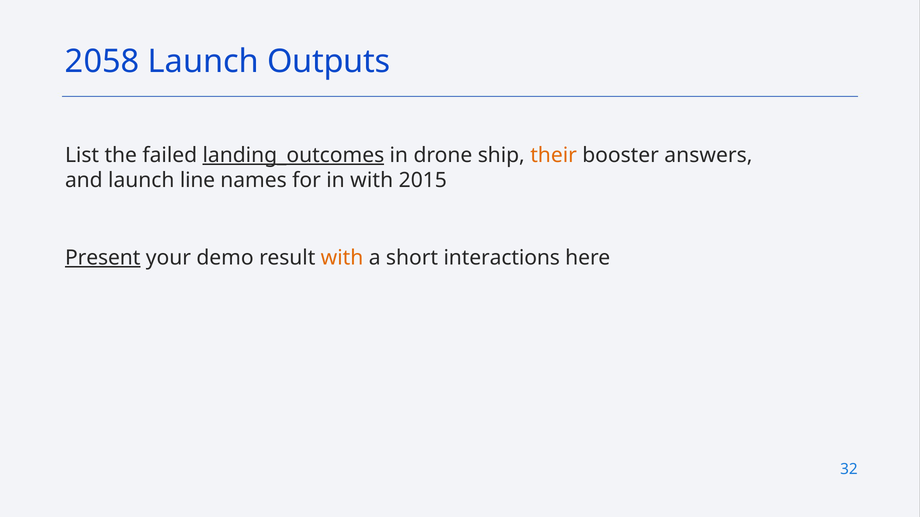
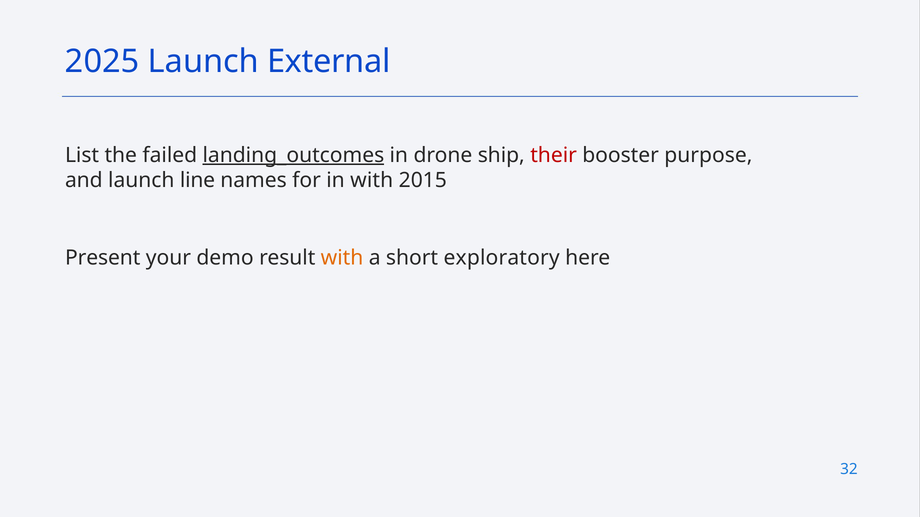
2058: 2058 -> 2025
Outputs: Outputs -> External
their colour: orange -> red
answers: answers -> purpose
Present underline: present -> none
interactions: interactions -> exploratory
